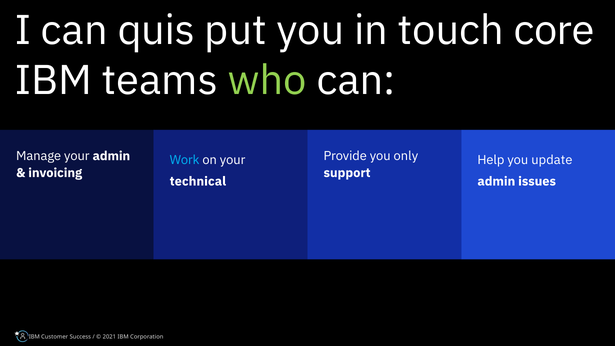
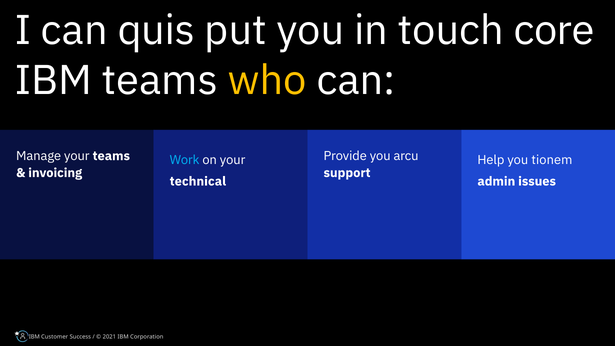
who colour: light green -> yellow
your admin: admin -> teams
only: only -> arcu
update: update -> tionem
